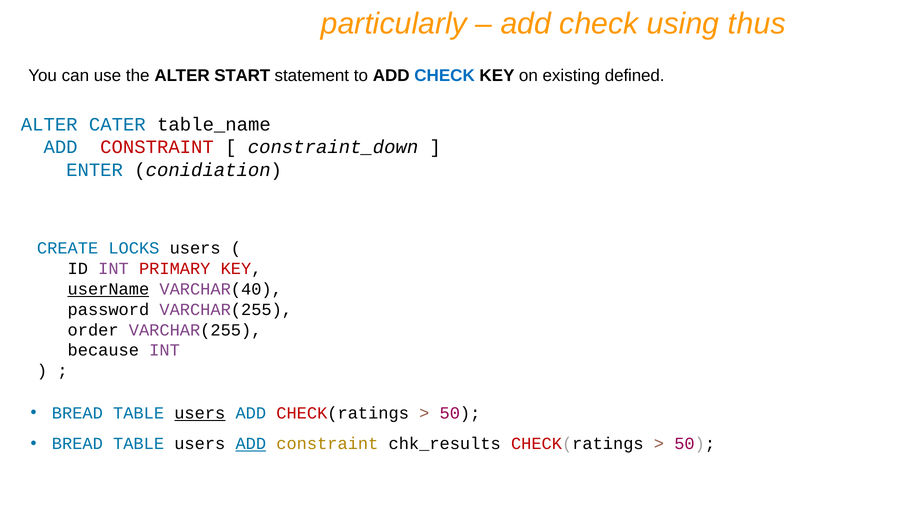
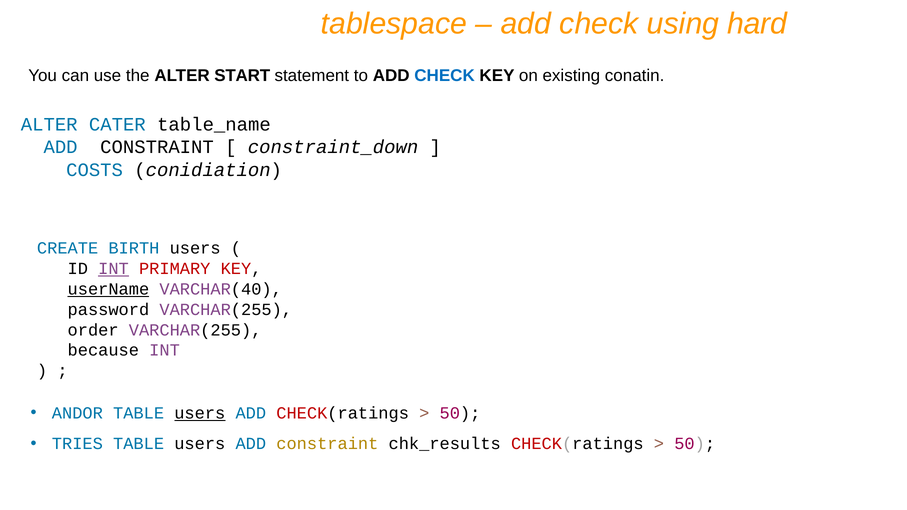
particularly: particularly -> tablespace
thus: thus -> hard
defined: defined -> conatin
CONSTRAINT at (157, 147) colour: red -> black
ENTER: ENTER -> COSTS
LOCKS: LOCKS -> BIRTH
INT at (114, 269) underline: none -> present
BREAD at (77, 413): BREAD -> ANDOR
BREAD at (77, 444): BREAD -> TRIES
ADD at (251, 444) underline: present -> none
